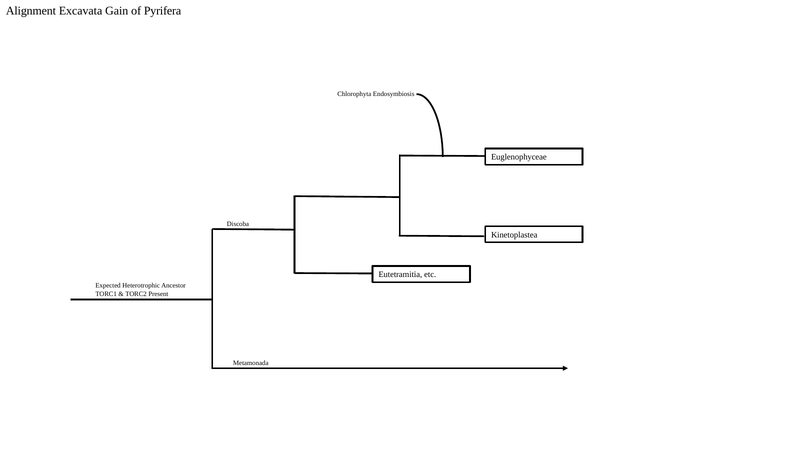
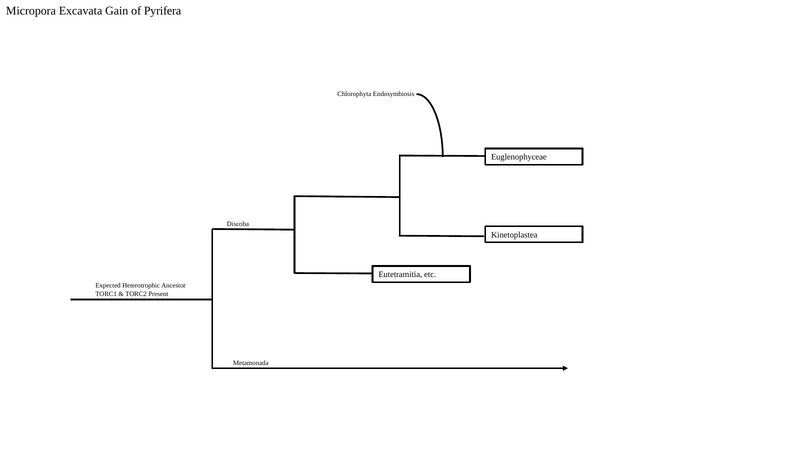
Alignment: Alignment -> Micropora
